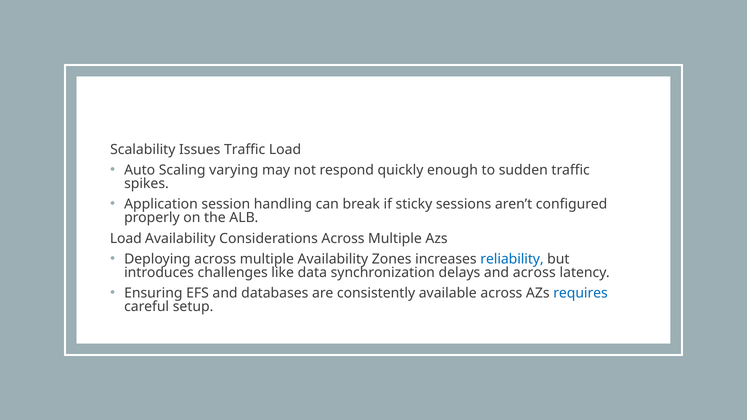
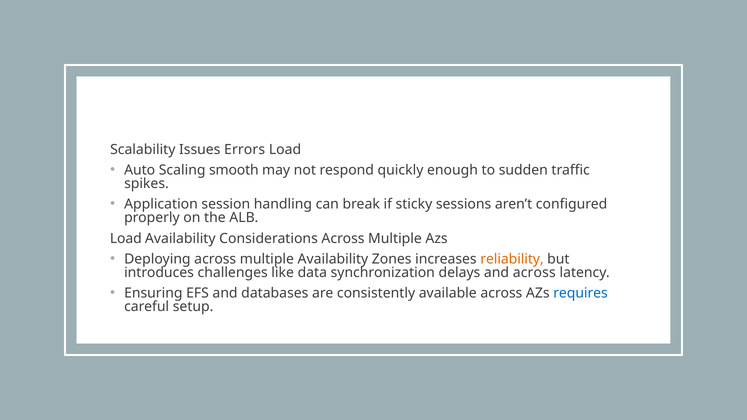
Issues Traffic: Traffic -> Errors
varying: varying -> smooth
reliability colour: blue -> orange
